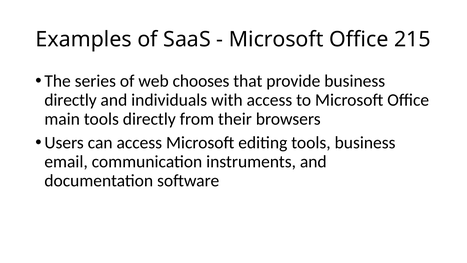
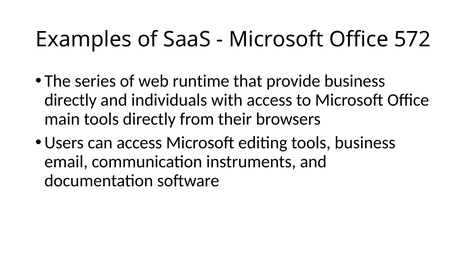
215: 215 -> 572
chooses: chooses -> runtime
